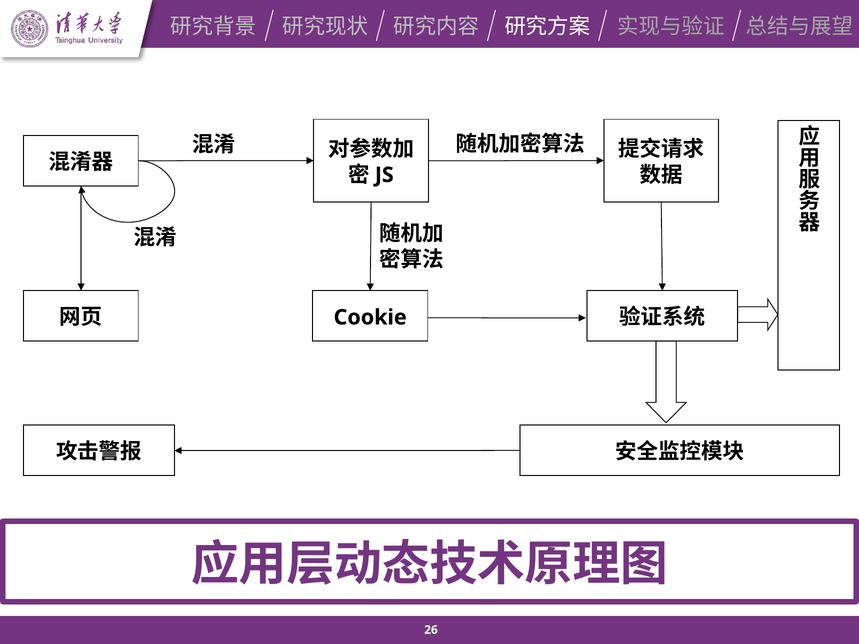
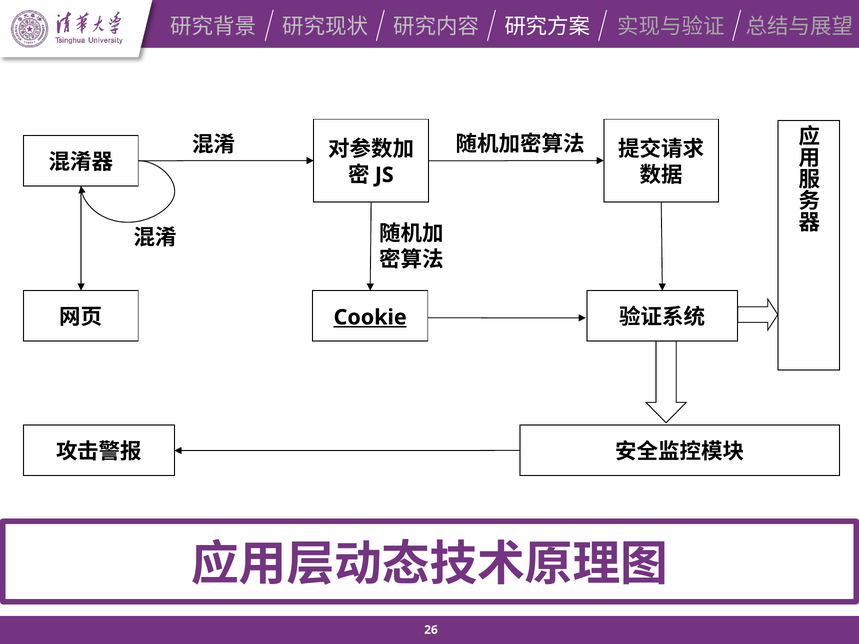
Cookie underline: none -> present
